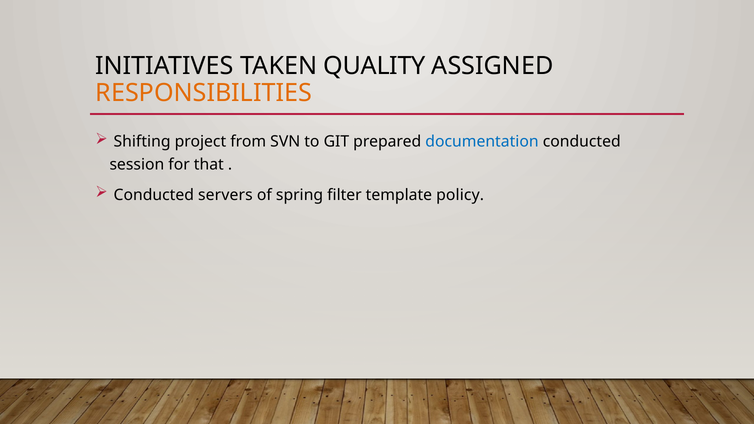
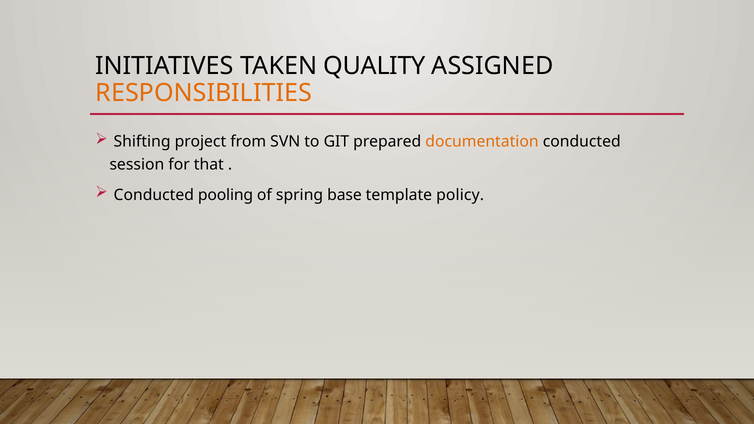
documentation colour: blue -> orange
servers: servers -> pooling
filter: filter -> base
